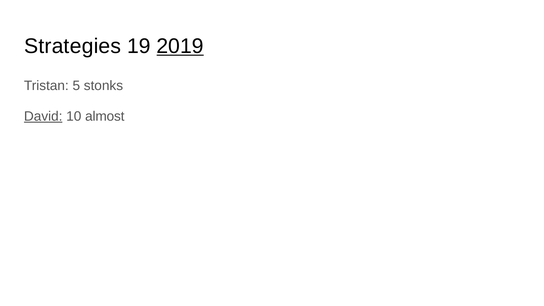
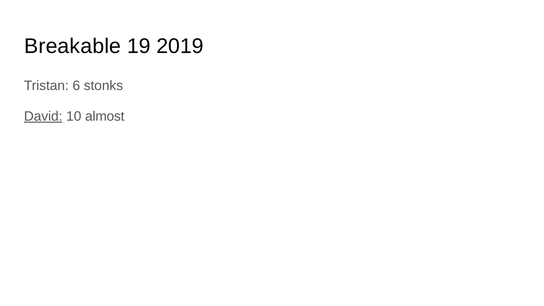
Strategies: Strategies -> Breakable
2019 underline: present -> none
5: 5 -> 6
